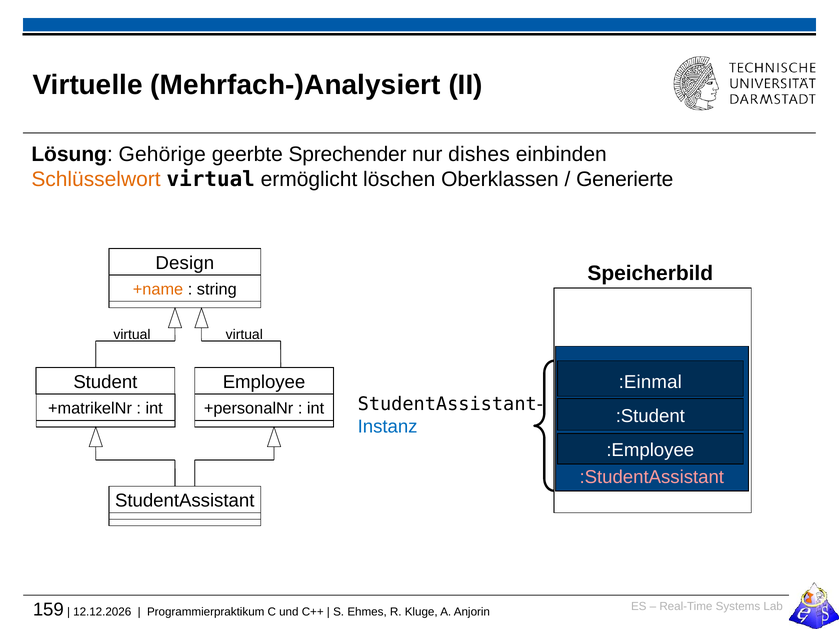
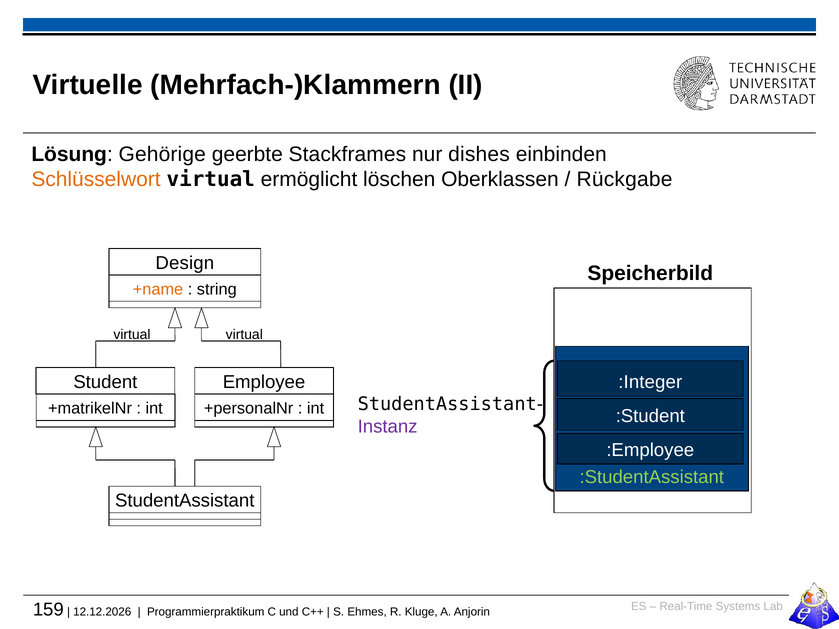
Mehrfach-)Analysiert: Mehrfach-)Analysiert -> Mehrfach-)Klammern
Sprechender: Sprechender -> Stackframes
Generierte: Generierte -> Rückgabe
:Einmal: :Einmal -> :Integer
Instanz colour: blue -> purple
:StudentAssistant at (652, 477) colour: pink -> light green
